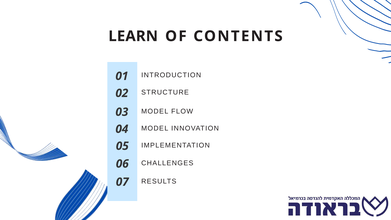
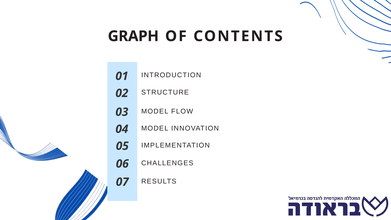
LEARN: LEARN -> GRAPH
